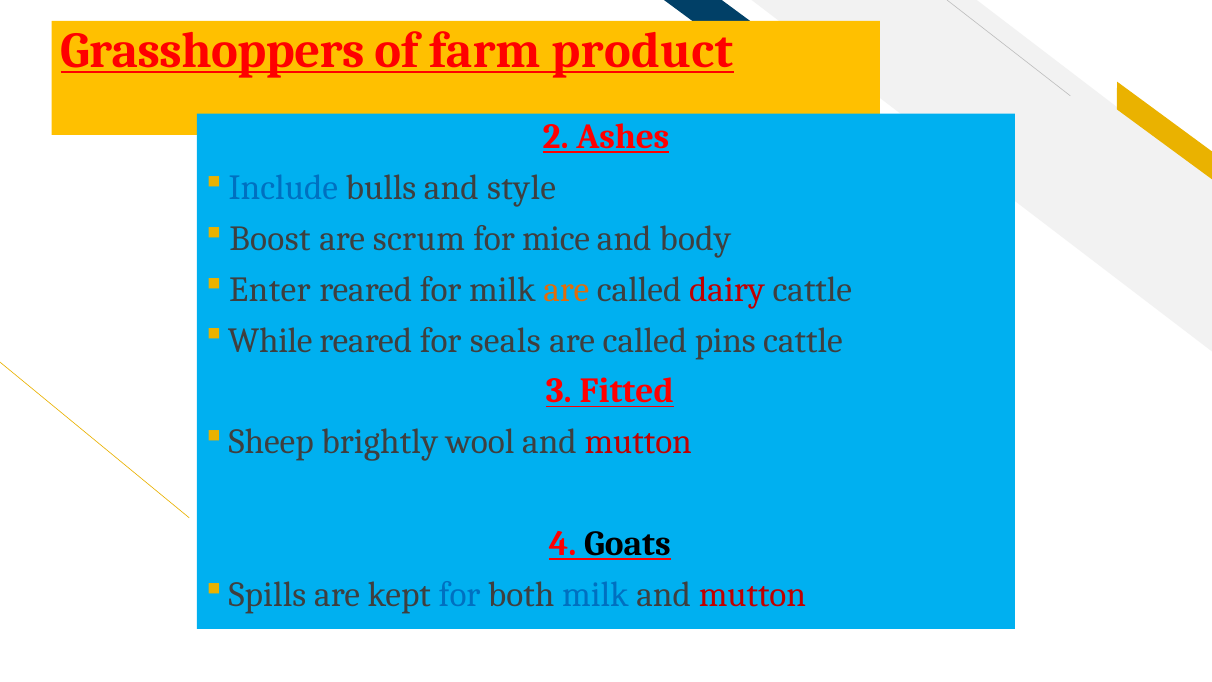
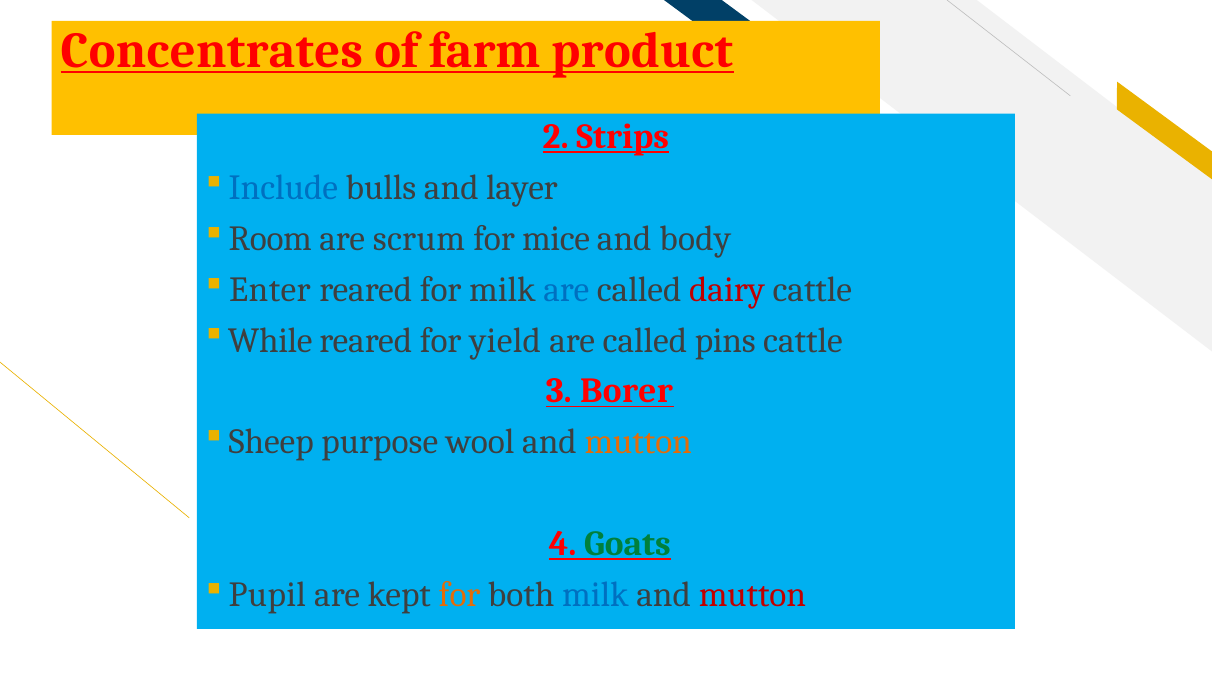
Grasshoppers: Grasshoppers -> Concentrates
Ashes: Ashes -> Strips
style: style -> layer
Boost: Boost -> Room
are at (566, 289) colour: orange -> blue
seals: seals -> yield
Fitted: Fitted -> Borer
brightly: brightly -> purpose
mutton at (638, 442) colour: red -> orange
Goats colour: black -> green
Spills: Spills -> Pupil
for at (459, 594) colour: blue -> orange
